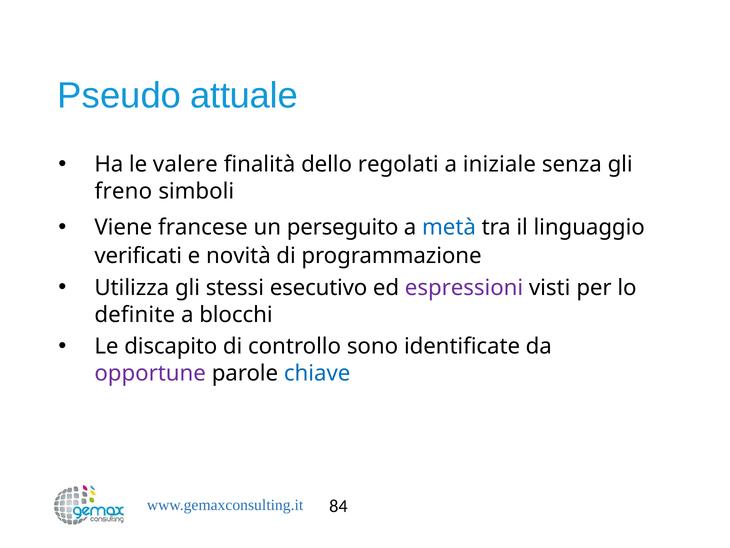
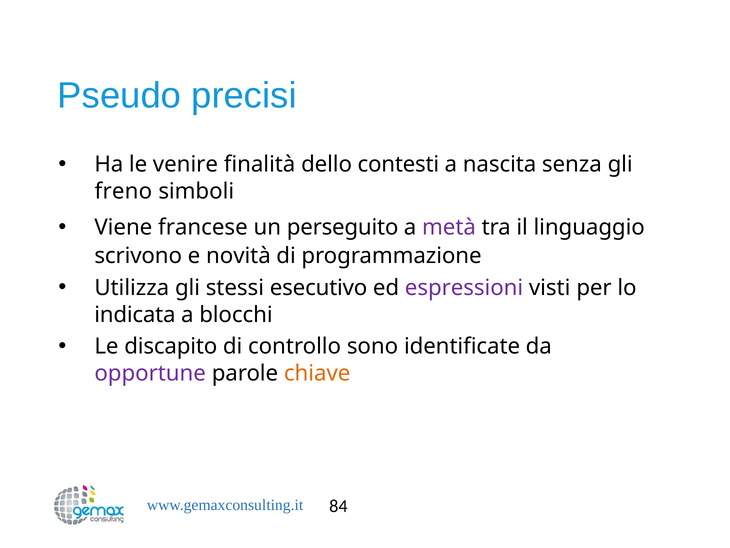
attuale: attuale -> precisi
valere: valere -> venire
regolati: regolati -> contesti
iniziale: iniziale -> nascita
metà colour: blue -> purple
verificati: verificati -> scrivono
definite: definite -> indicata
chiave colour: blue -> orange
